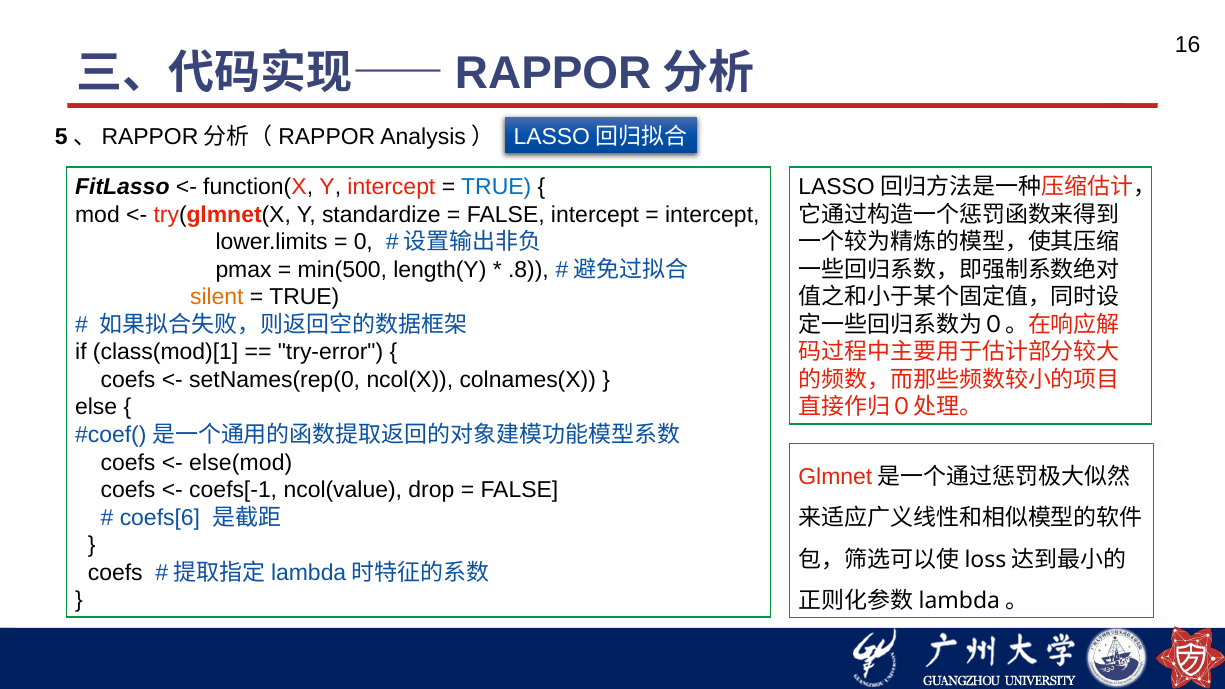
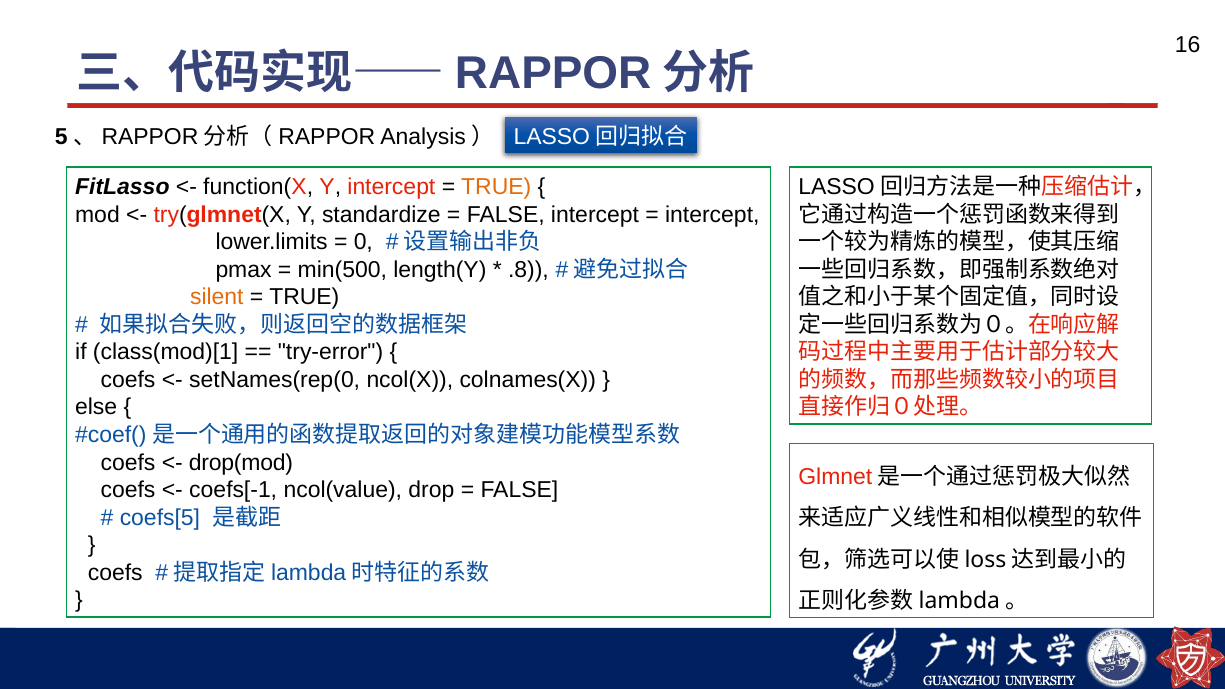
TRUE at (496, 187) colour: blue -> orange
else(mod: else(mod -> drop(mod
coefs[6: coefs[6 -> coefs[5
